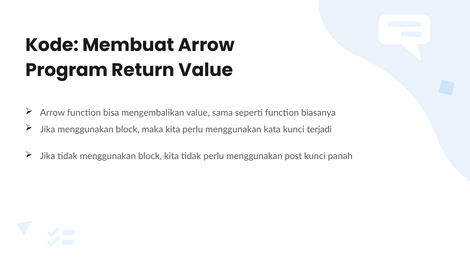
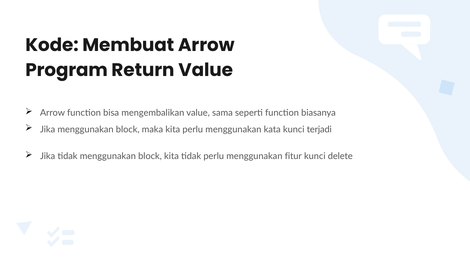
post: post -> fitur
panah: panah -> delete
